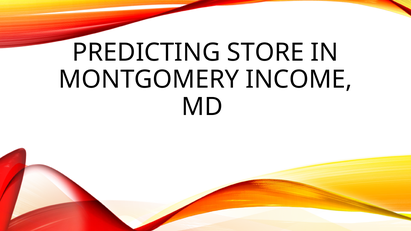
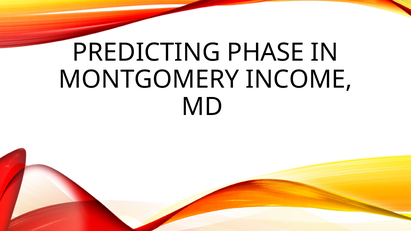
STORE: STORE -> PHASE
